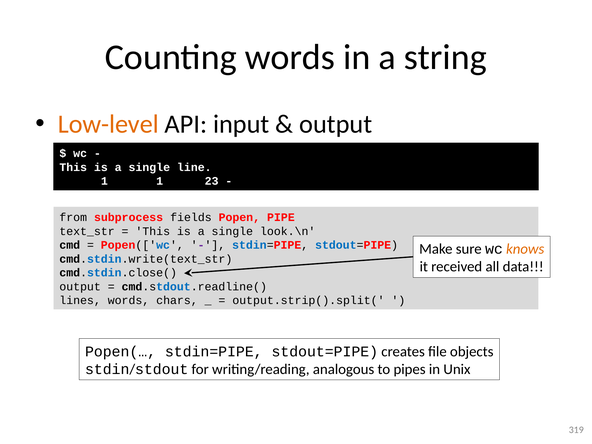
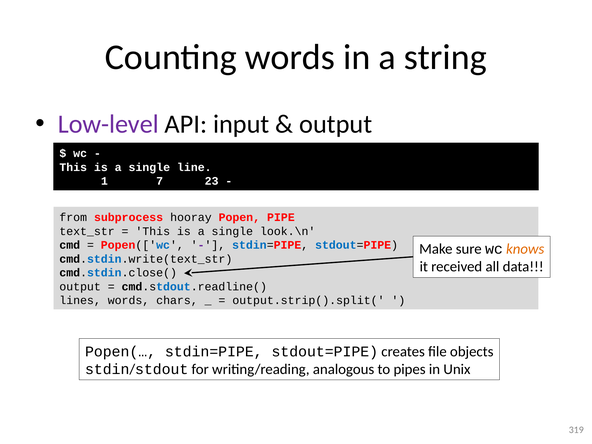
Low-level colour: orange -> purple
1 1: 1 -> 7
fields: fields -> hooray
